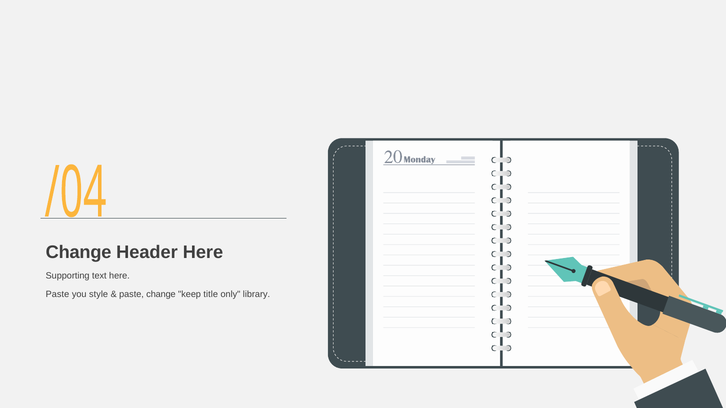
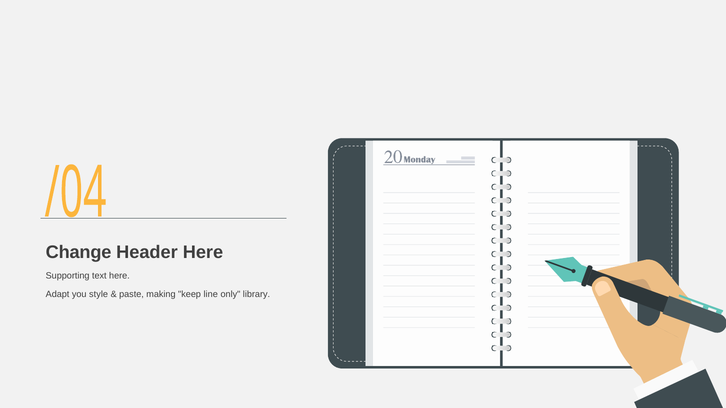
Paste at (57, 294): Paste -> Adapt
paste change: change -> making
title: title -> line
